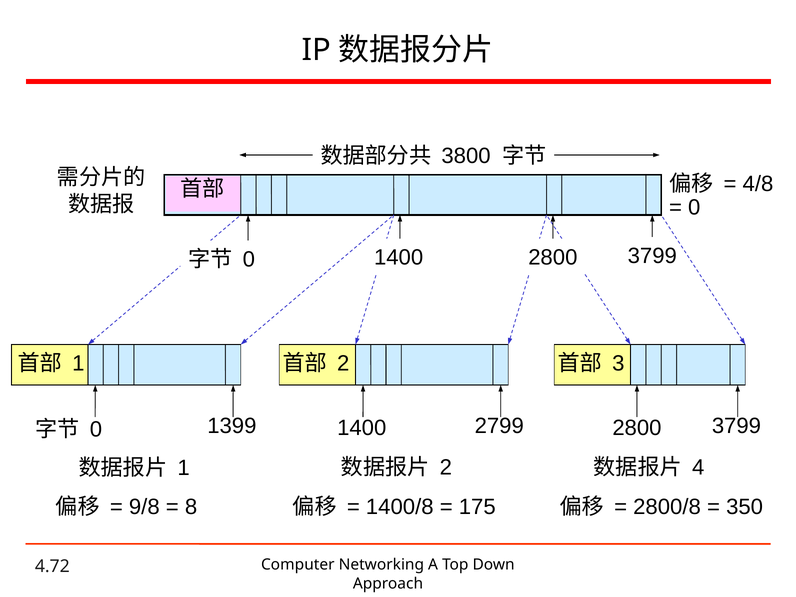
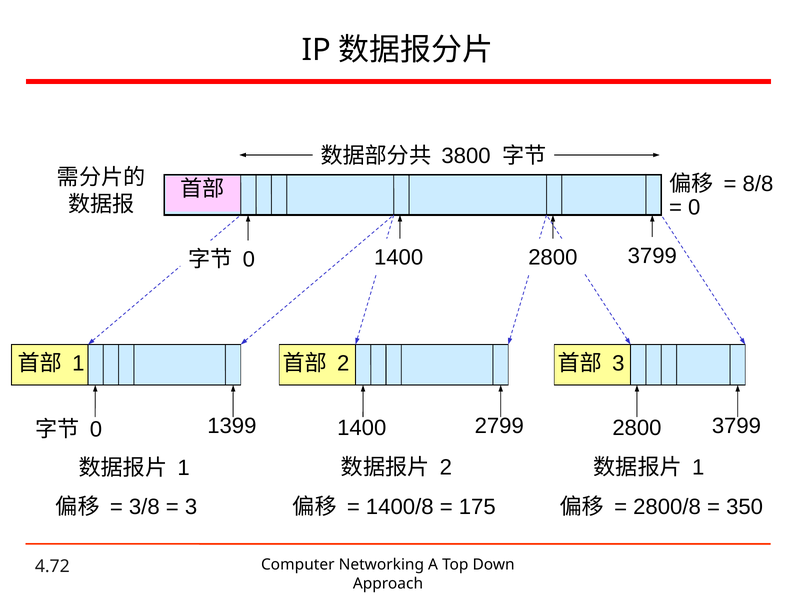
4/8: 4/8 -> 8/8
4 at (698, 468): 4 -> 1
9/8: 9/8 -> 3/8
8 at (191, 507): 8 -> 3
